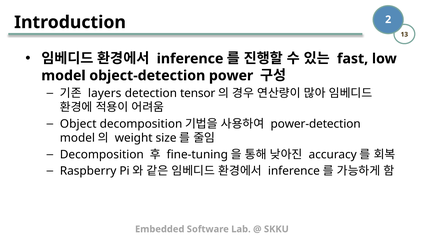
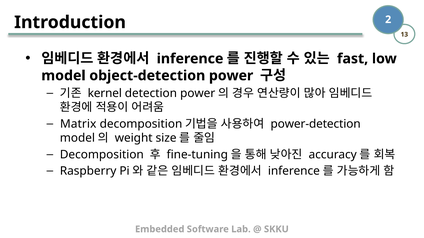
layers: layers -> kernel
detection tensor: tensor -> power
Object: Object -> Matrix
